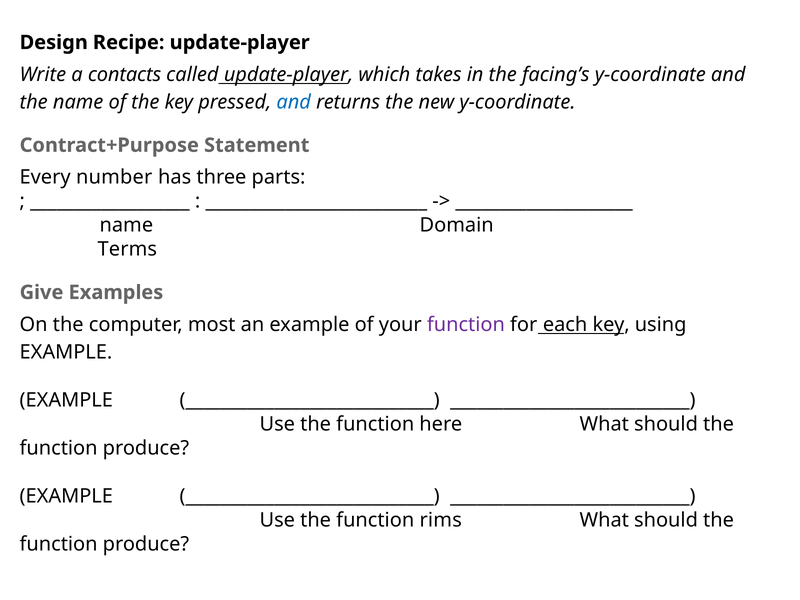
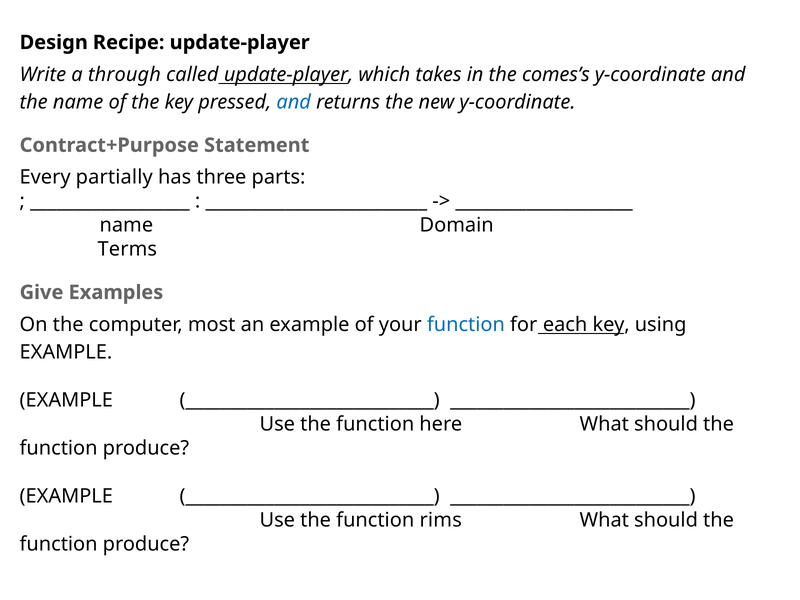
contacts: contacts -> through
facing’s: facing’s -> comes’s
number: number -> partially
function at (466, 324) colour: purple -> blue
